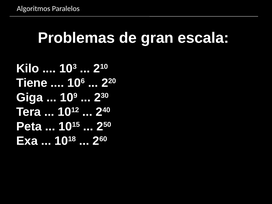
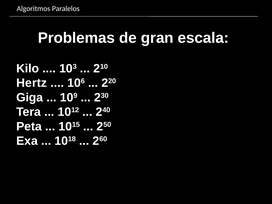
Tiene: Tiene -> Hertz
